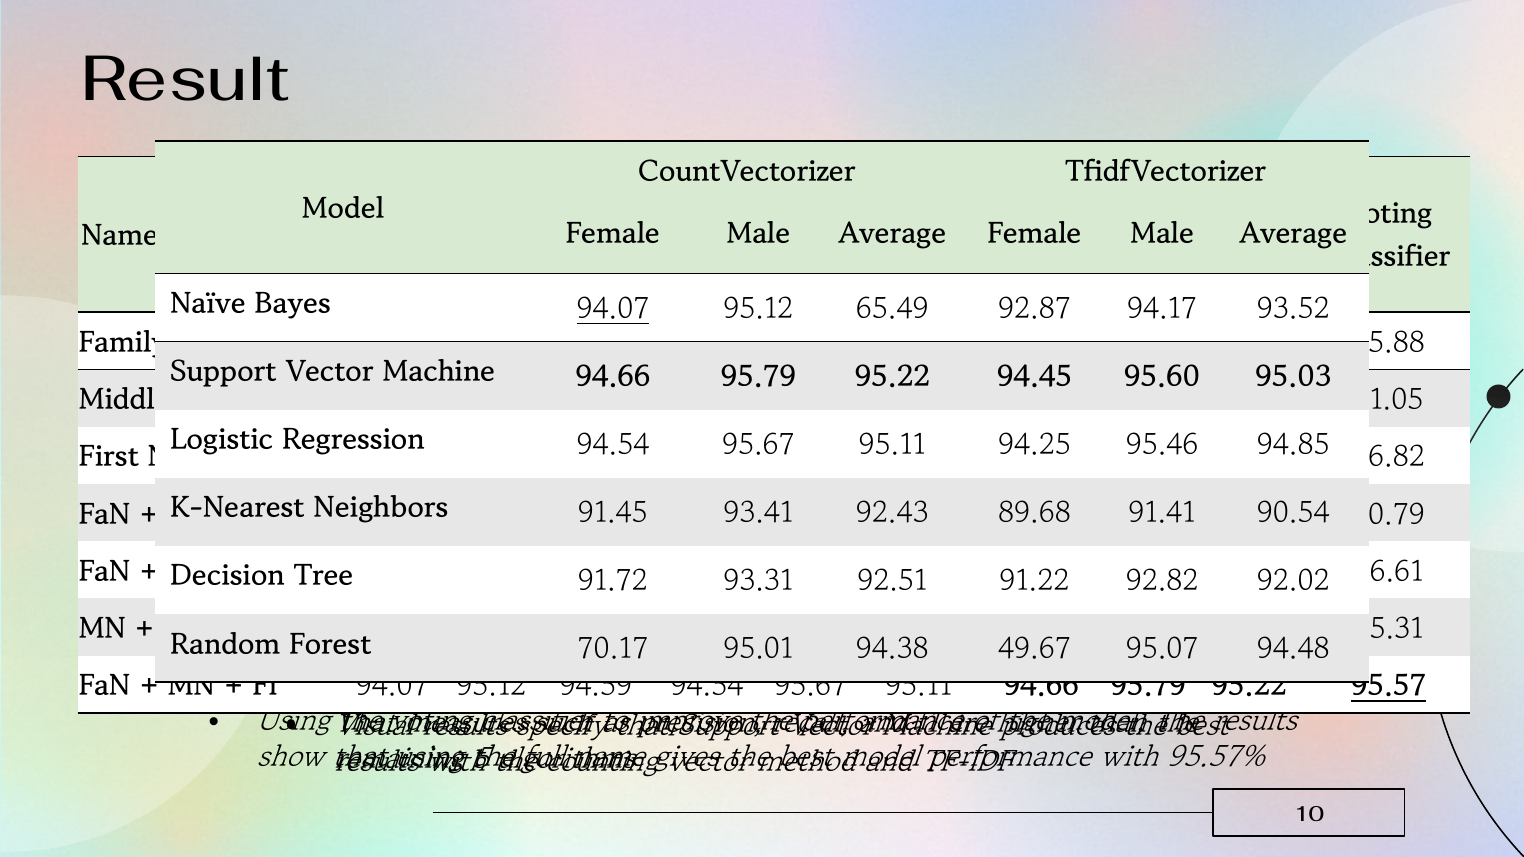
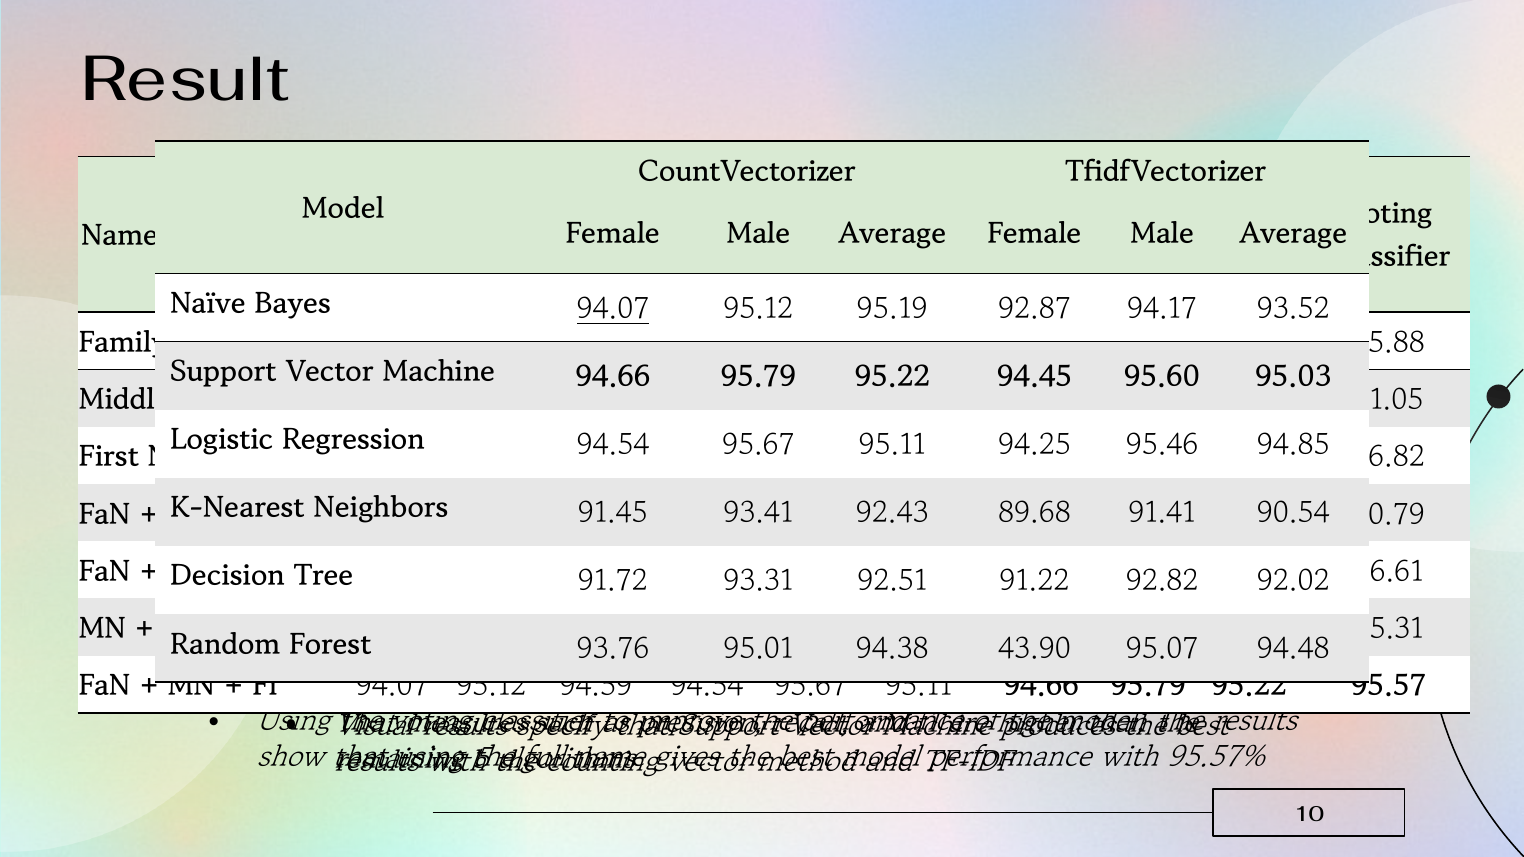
65.49: 65.49 -> 95.19
70.17: 70.17 -> 93.76
49.67: 49.67 -> 43.90
95.57 underline: present -> none
